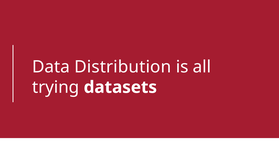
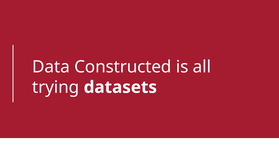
Distribution: Distribution -> Constructed
